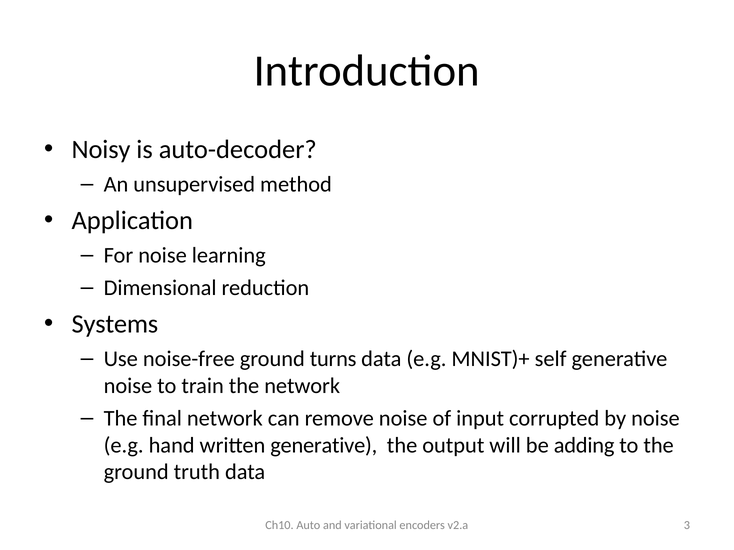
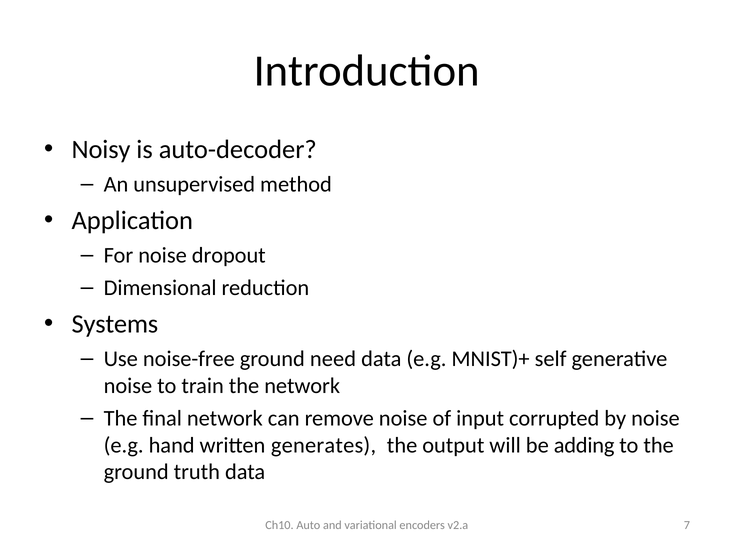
learning: learning -> dropout
turns: turns -> need
written generative: generative -> generates
3: 3 -> 7
